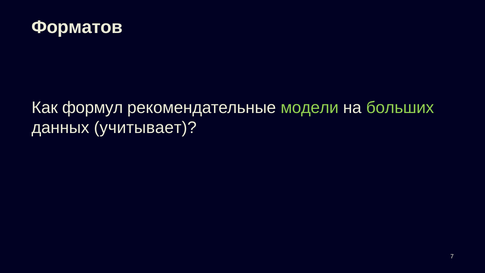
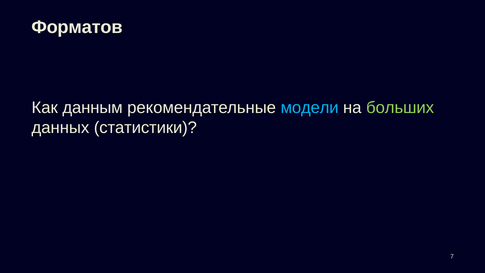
формул: формул -> данным
модели colour: light green -> light blue
учитывает: учитывает -> статистики
